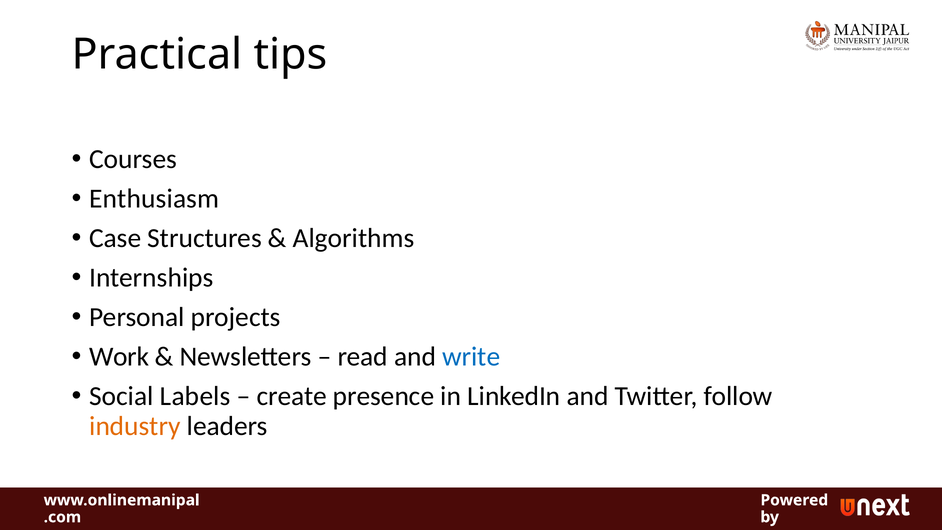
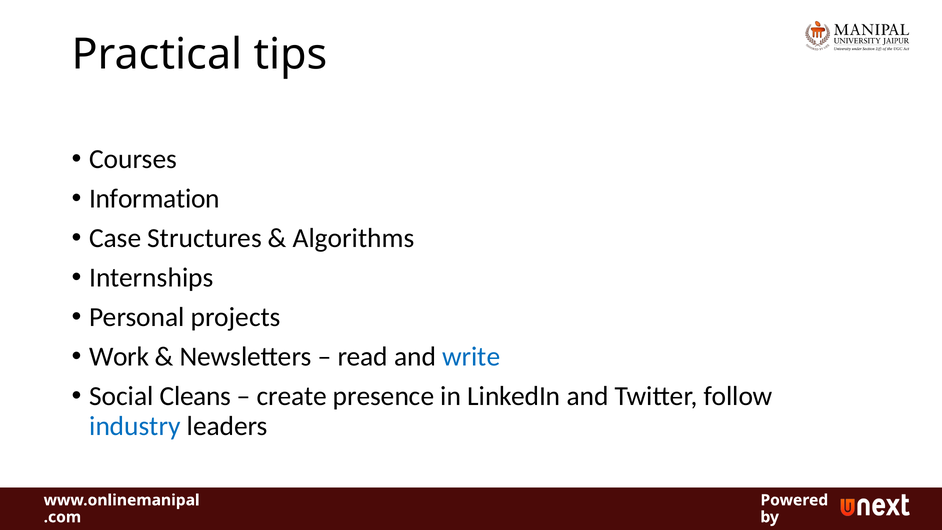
Enthusiasm: Enthusiasm -> Information
Labels: Labels -> Cleans
industry colour: orange -> blue
